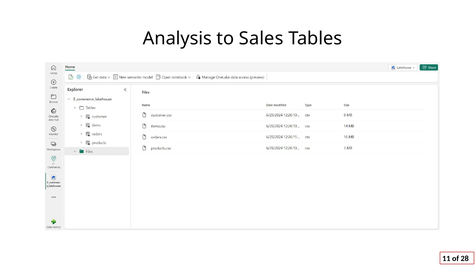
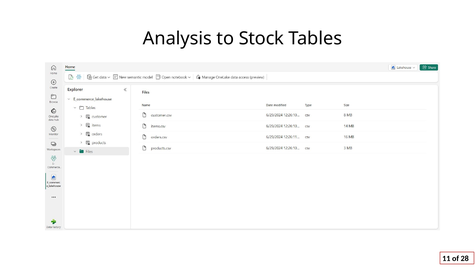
Sales: Sales -> Stock
